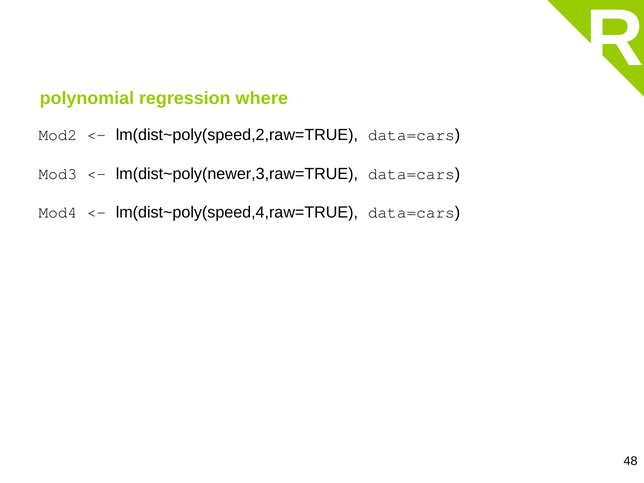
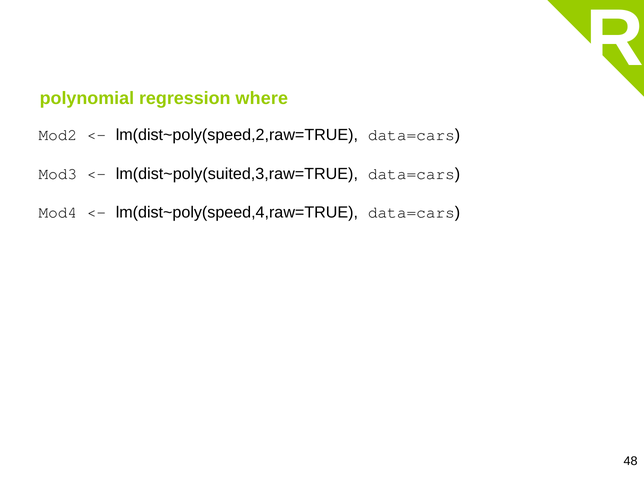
lm(dist~poly(newer,3,raw=TRUE: lm(dist~poly(newer,3,raw=TRUE -> lm(dist~poly(suited,3,raw=TRUE
